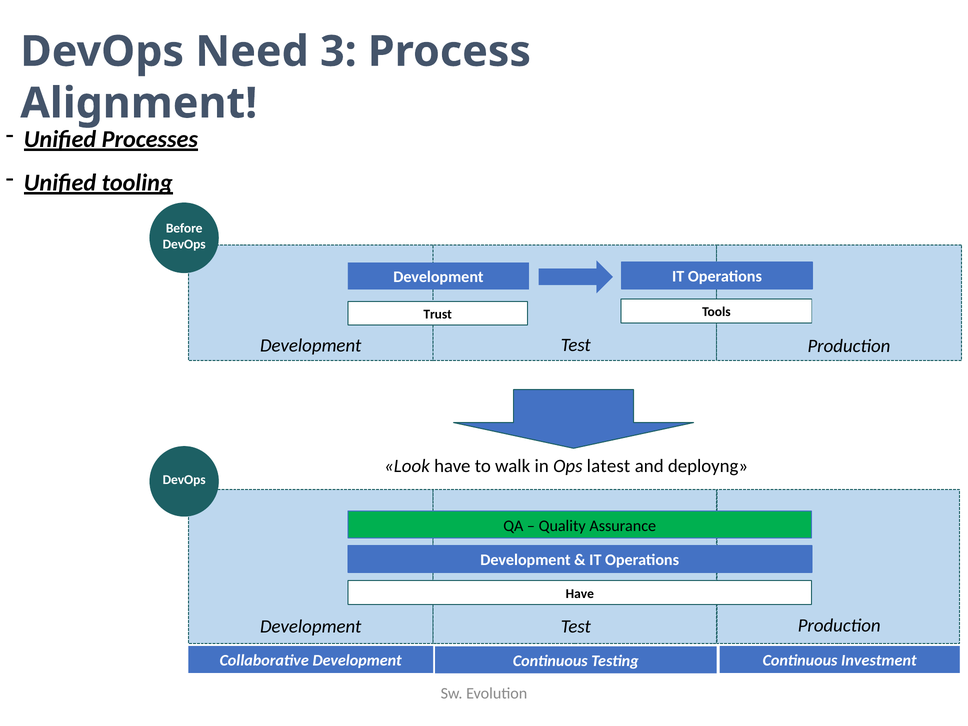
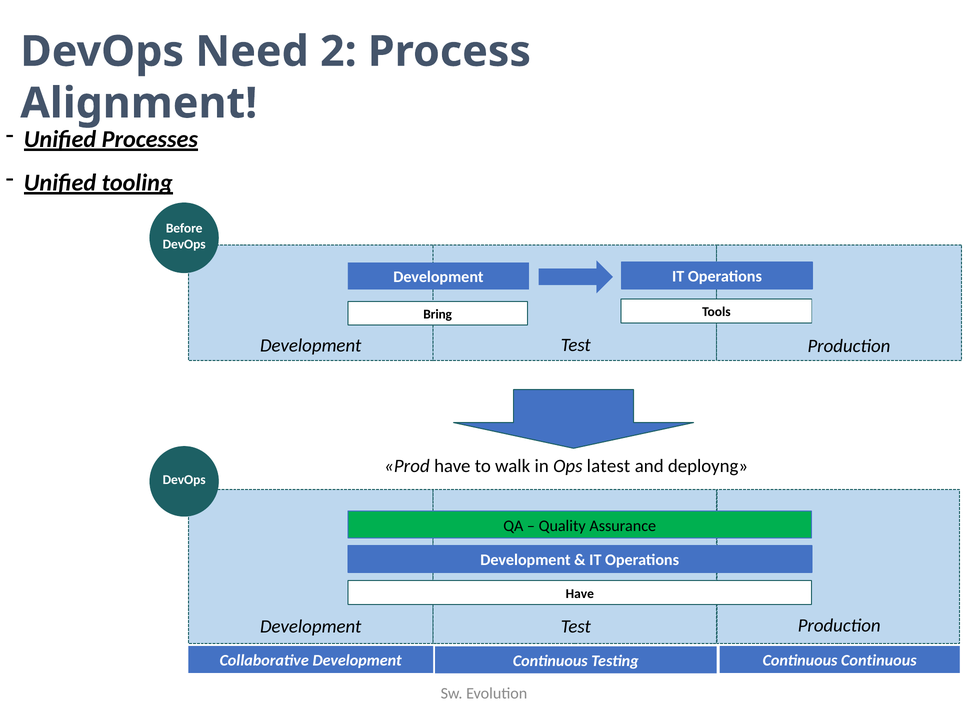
3: 3 -> 2
Trust: Trust -> Bring
Look: Look -> Prod
Continuous Investment: Investment -> Continuous
